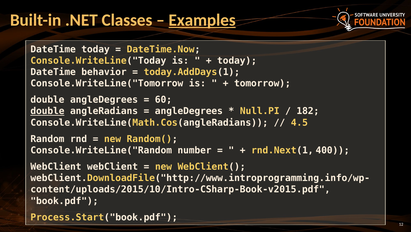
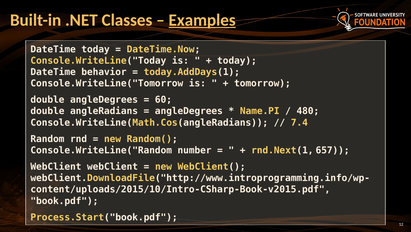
double at (47, 111) underline: present -> none
Null.PI: Null.PI -> Name.PI
182: 182 -> 480
4.5: 4.5 -> 7.4
400: 400 -> 657
